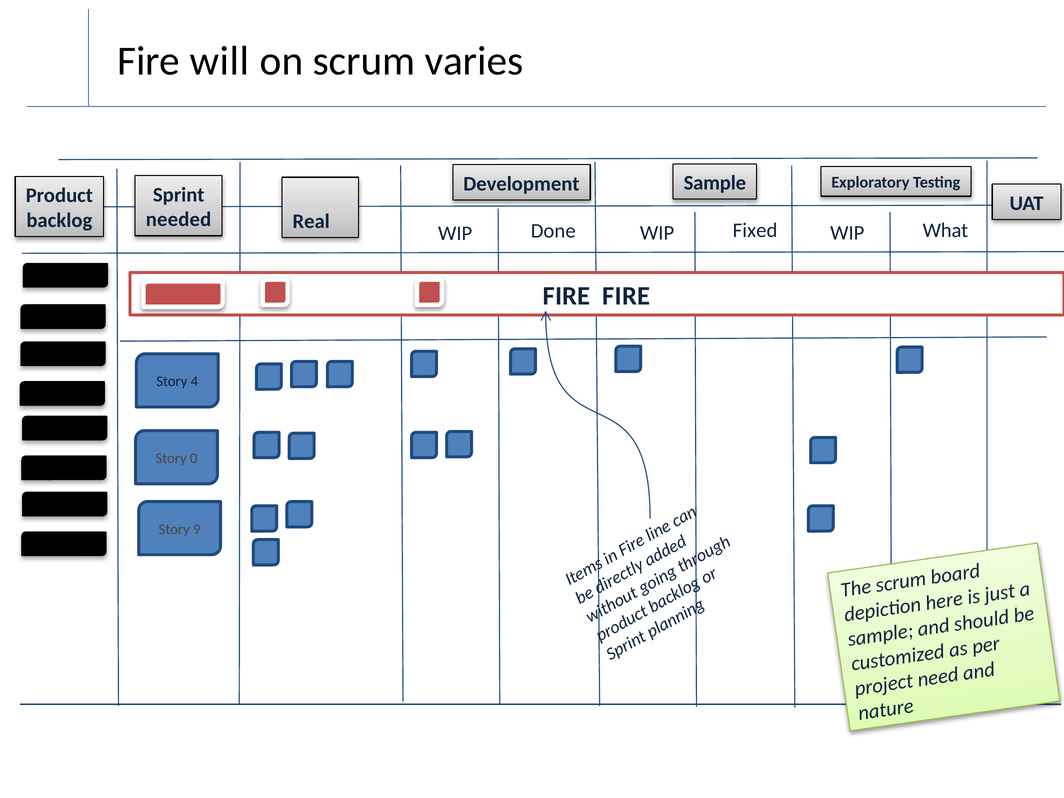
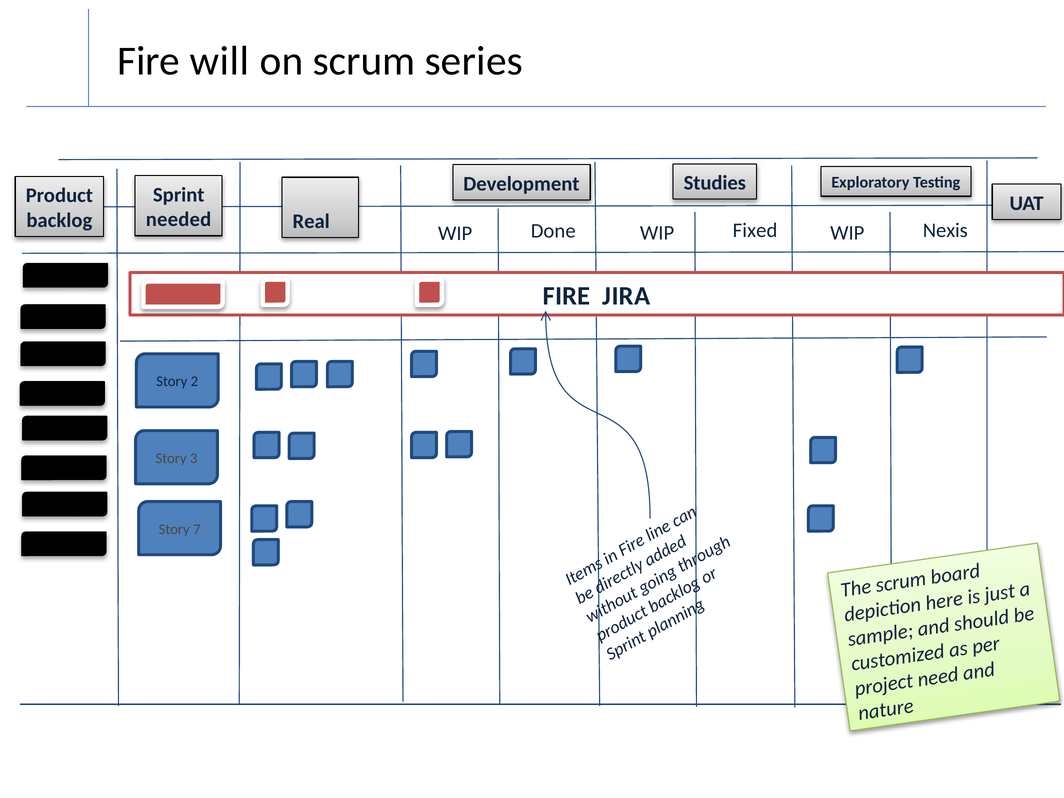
varies: varies -> series
Development Sample: Sample -> Studies
What: What -> Nexis
FIRE FIRE: FIRE -> JIRA
4: 4 -> 2
0: 0 -> 3
9: 9 -> 7
